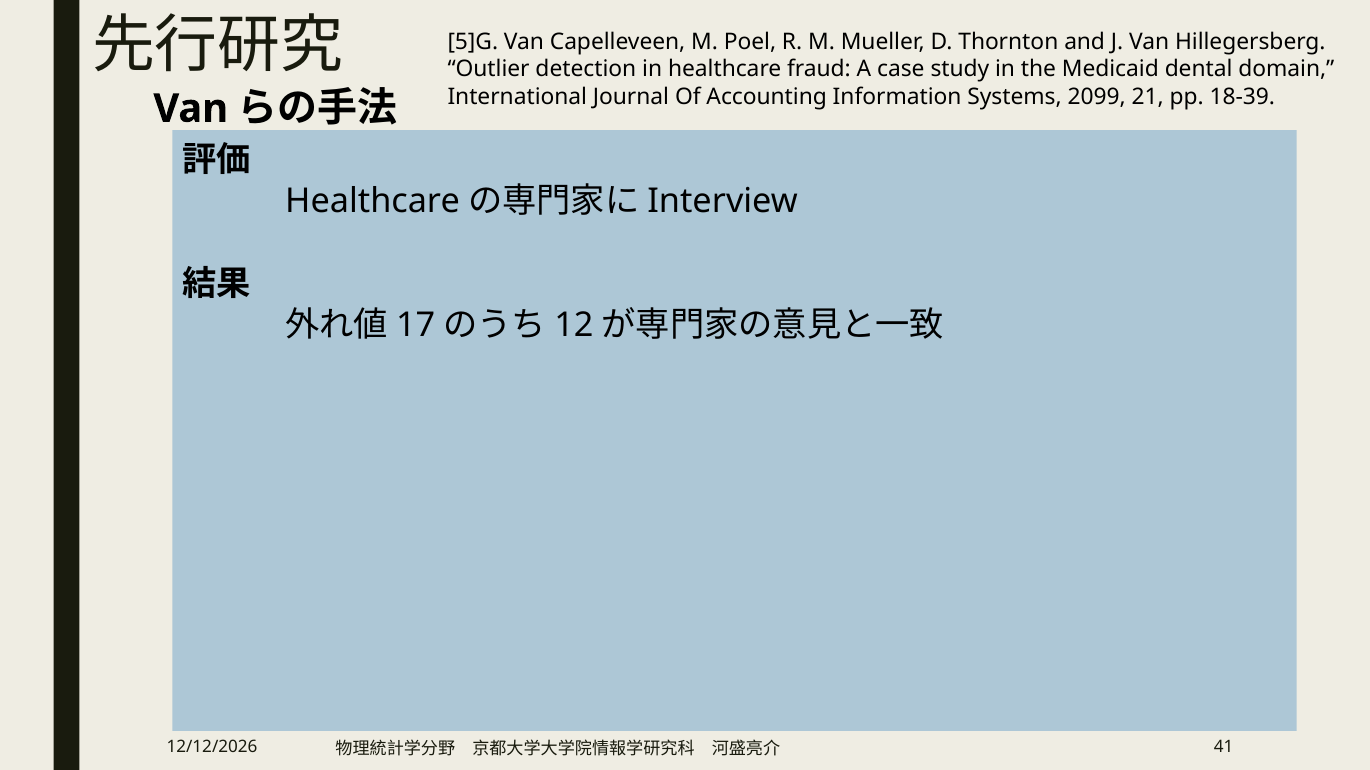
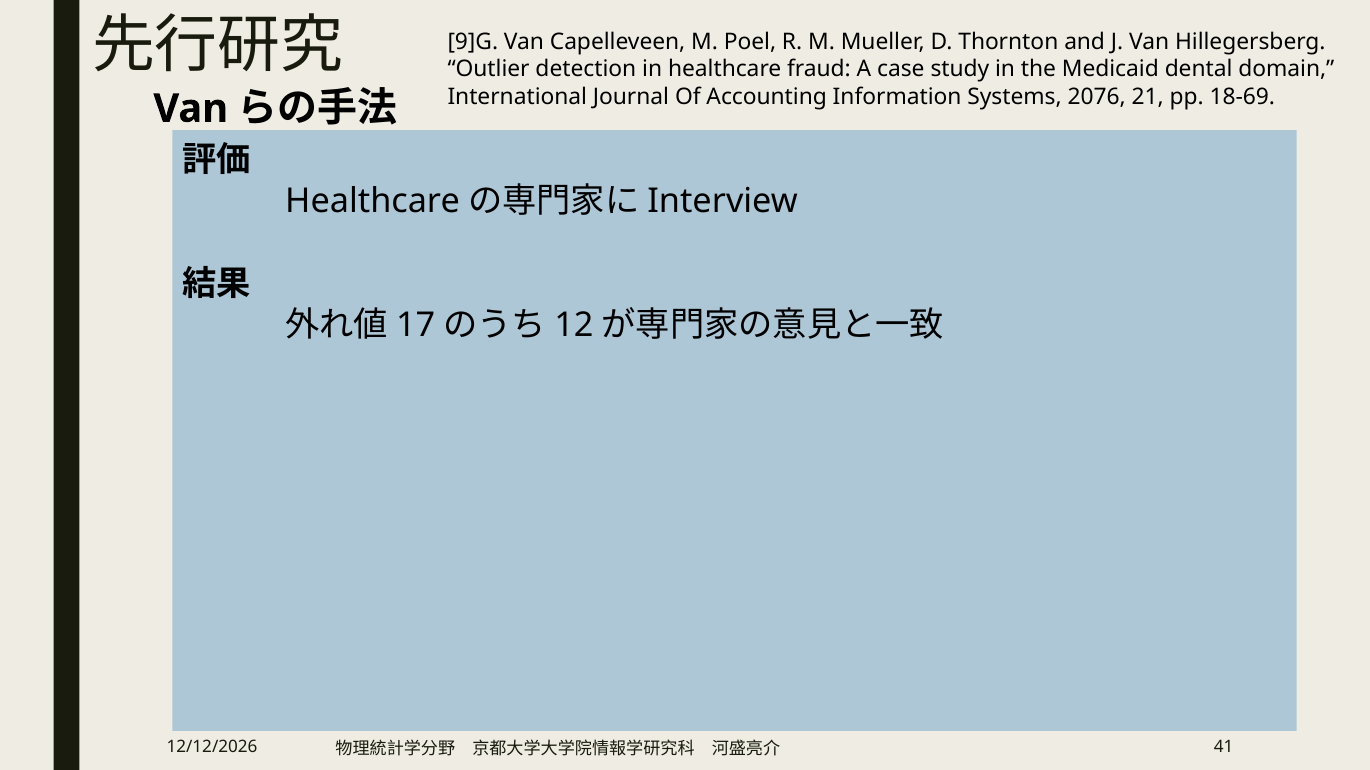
5]G: 5]G -> 9]G
2099: 2099 -> 2076
18-39: 18-39 -> 18-69
